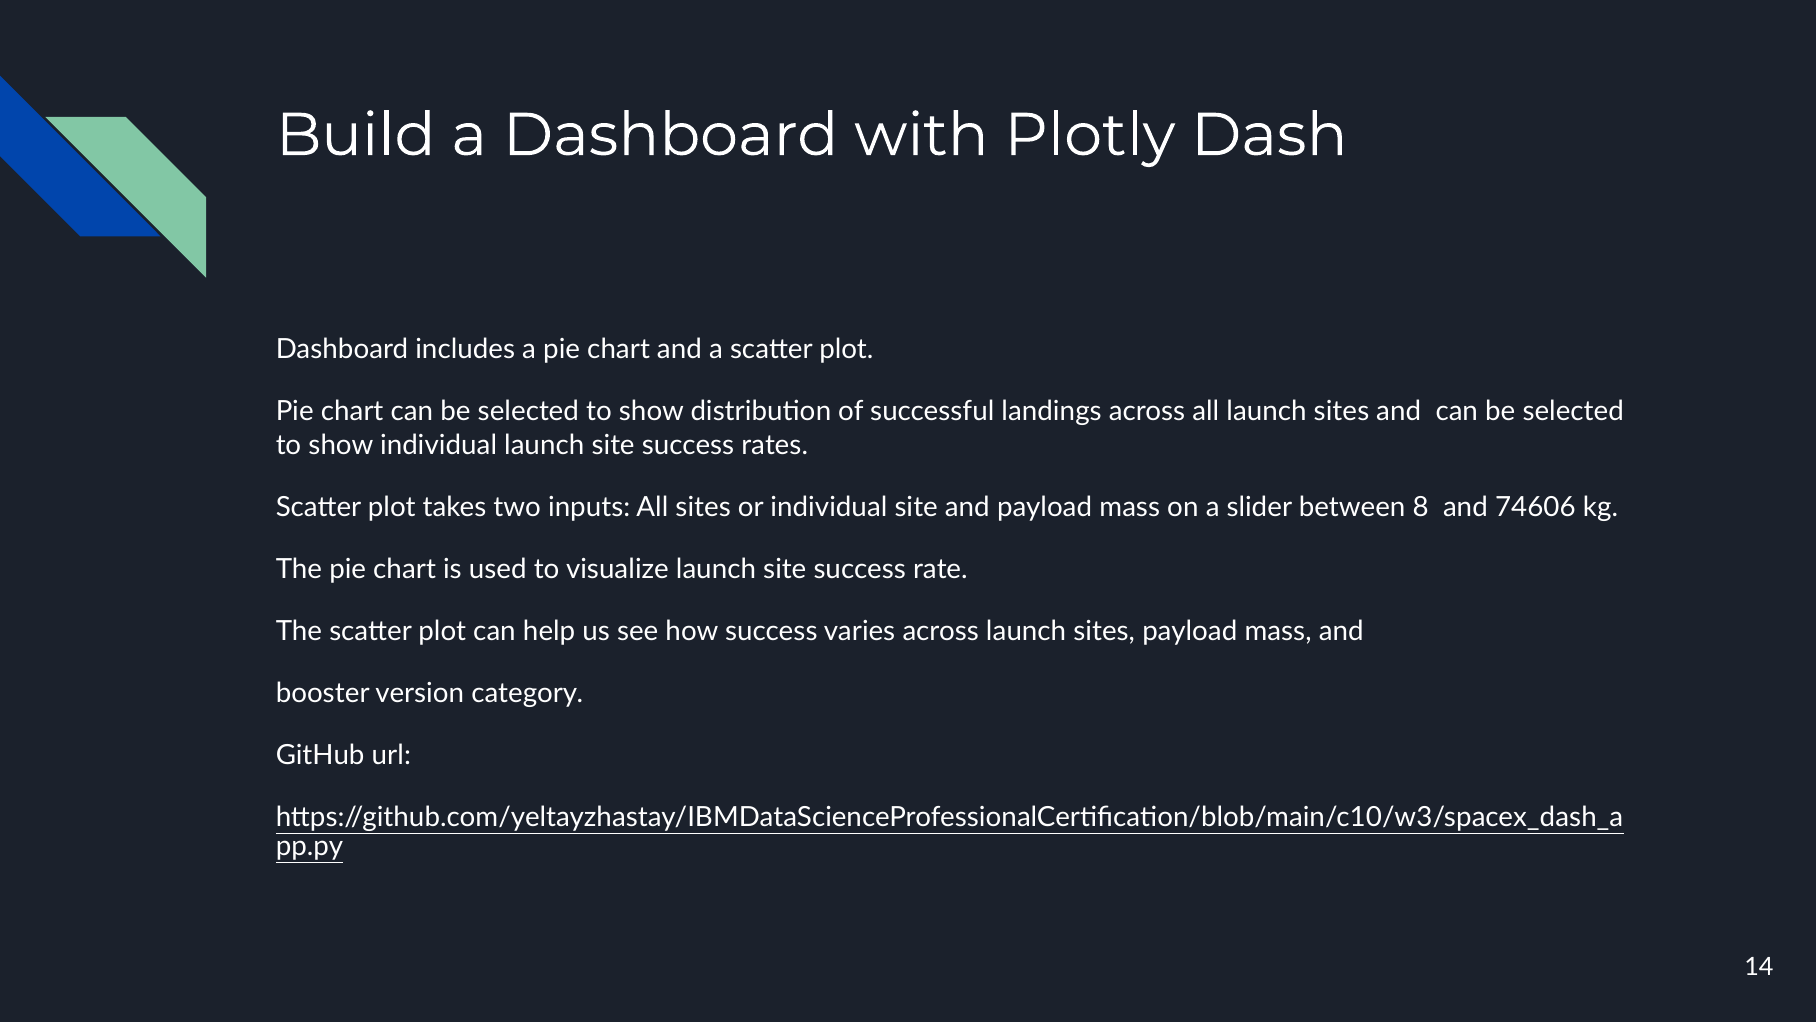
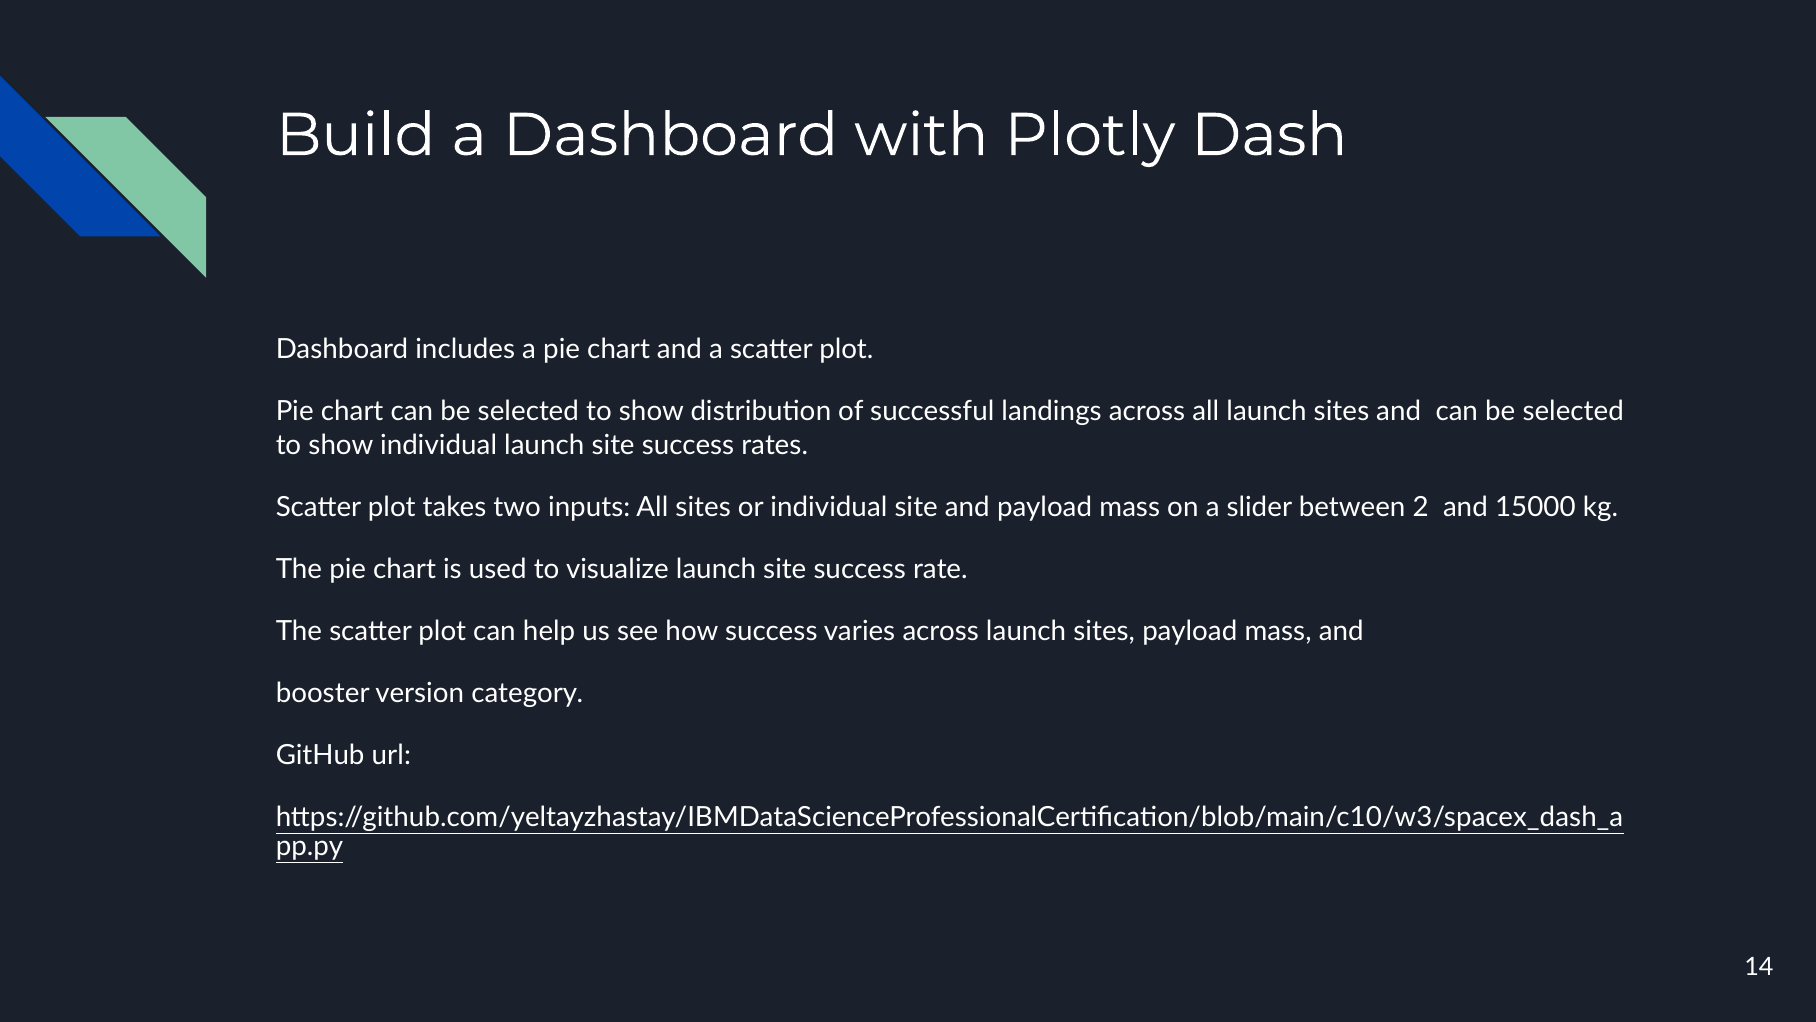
8: 8 -> 2
74606: 74606 -> 15000
